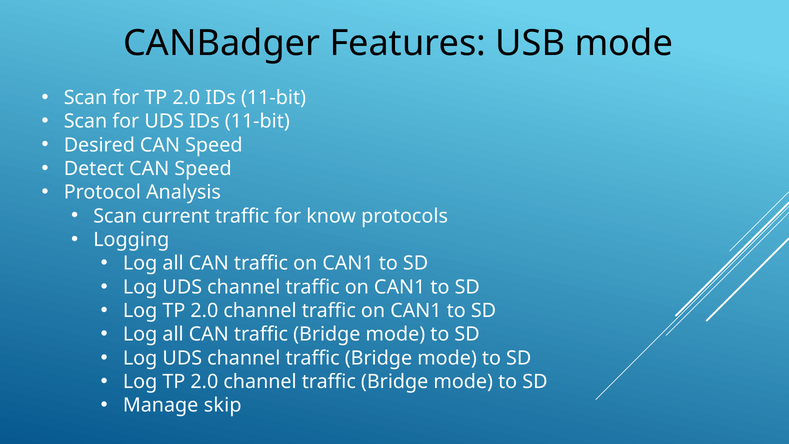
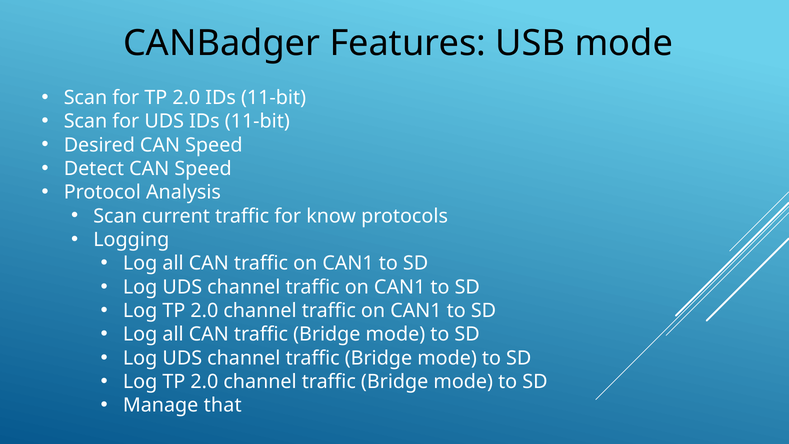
skip: skip -> that
